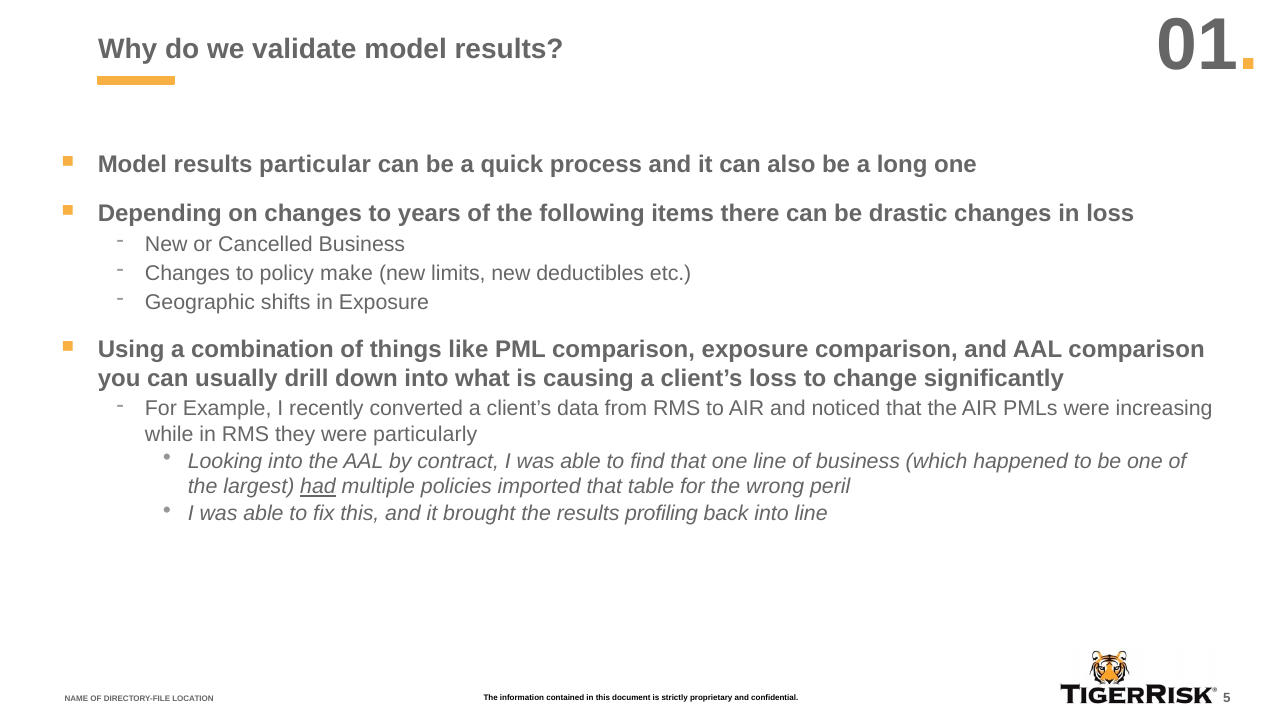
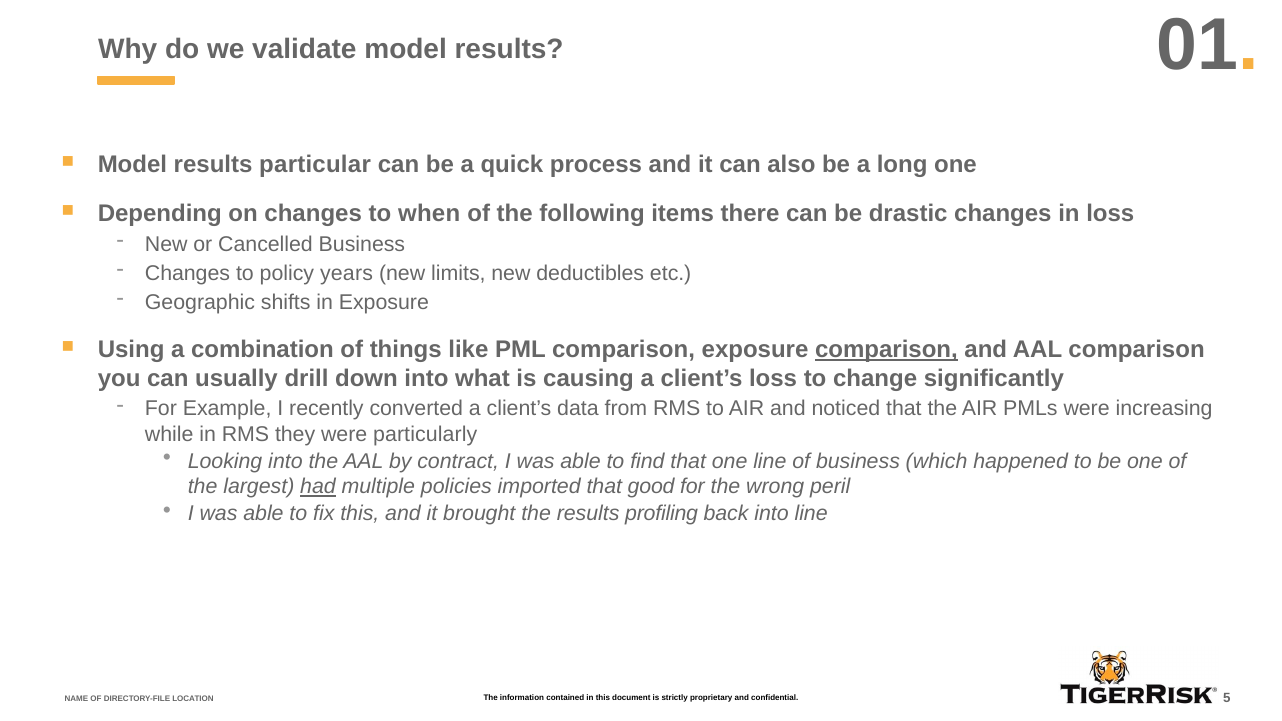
years: years -> when
make: make -> years
comparison at (886, 350) underline: none -> present
table: table -> good
